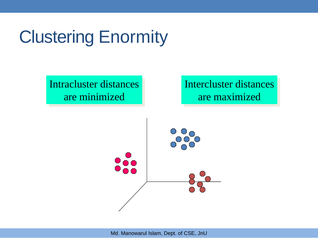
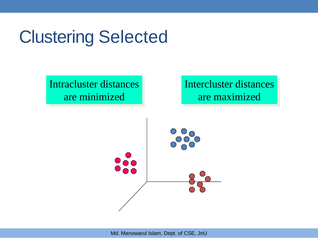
Enormity: Enormity -> Selected
